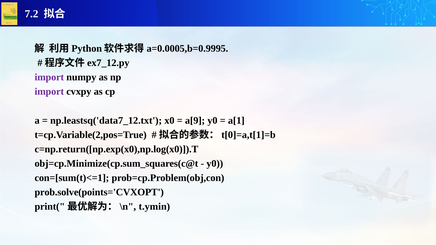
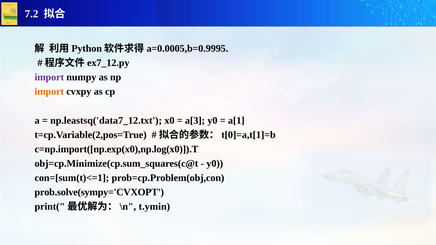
import at (49, 92) colour: purple -> orange
a[9: a[9 -> a[3
c=np.return([np.exp(x0),np.log(x0)]).T: c=np.return([np.exp(x0),np.log(x0)]).T -> c=np.import([np.exp(x0),np.log(x0)]).T
prob.solve(points='CVXOPT: prob.solve(points='CVXOPT -> prob.solve(sympy='CVXOPT
